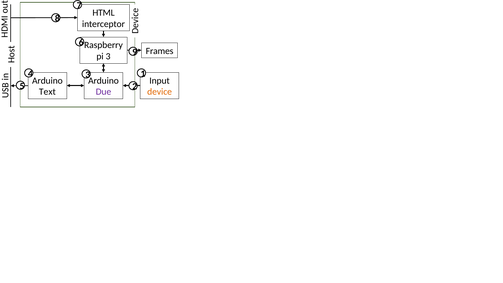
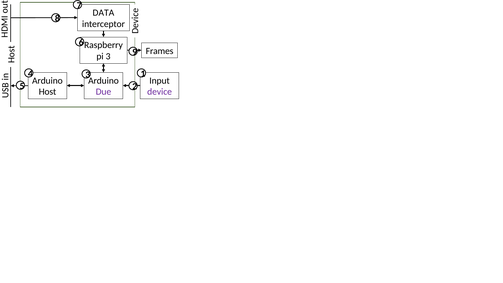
HTML: HTML -> DATA
Text: Text -> Host
device colour: orange -> purple
